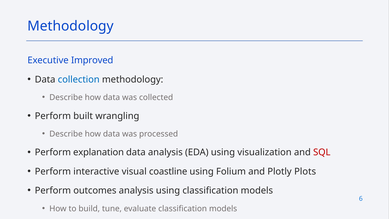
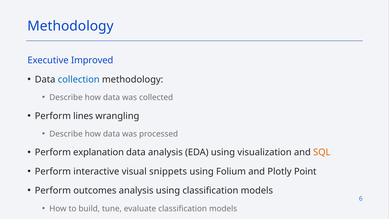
built: built -> lines
SQL colour: red -> orange
coastline: coastline -> snippets
Plots: Plots -> Point
